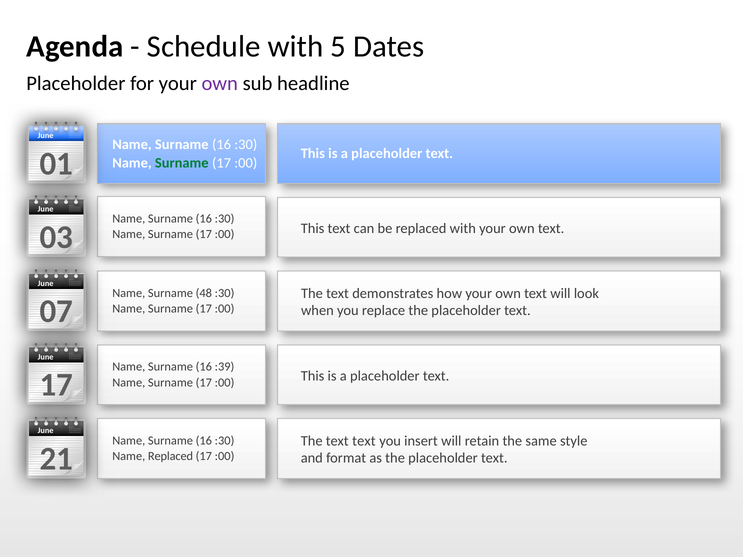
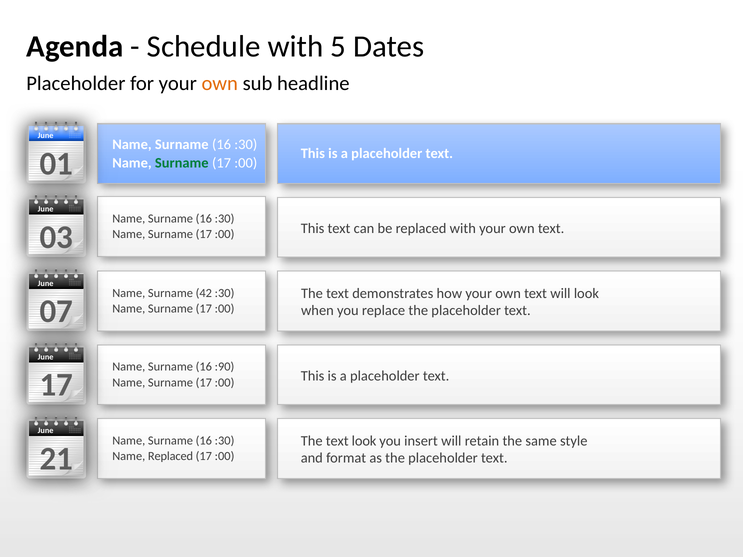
own at (220, 83) colour: purple -> orange
48: 48 -> 42
:39: :39 -> :90
text text: text -> look
